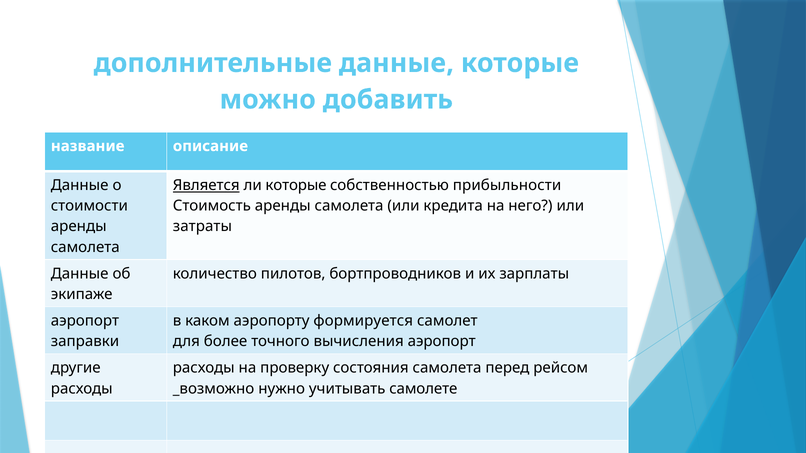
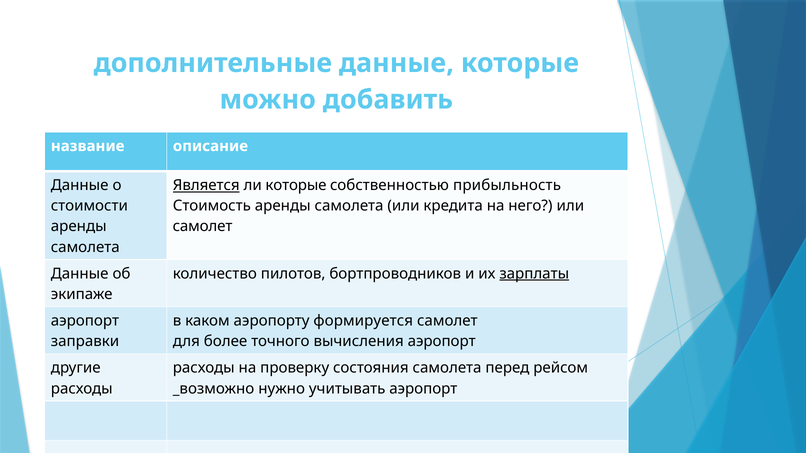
прибыльности: прибыльности -> прибыльность
затраты at (202, 227): затраты -> самолет
зарплаты underline: none -> present
учитывать самолете: самолете -> аэропорт
